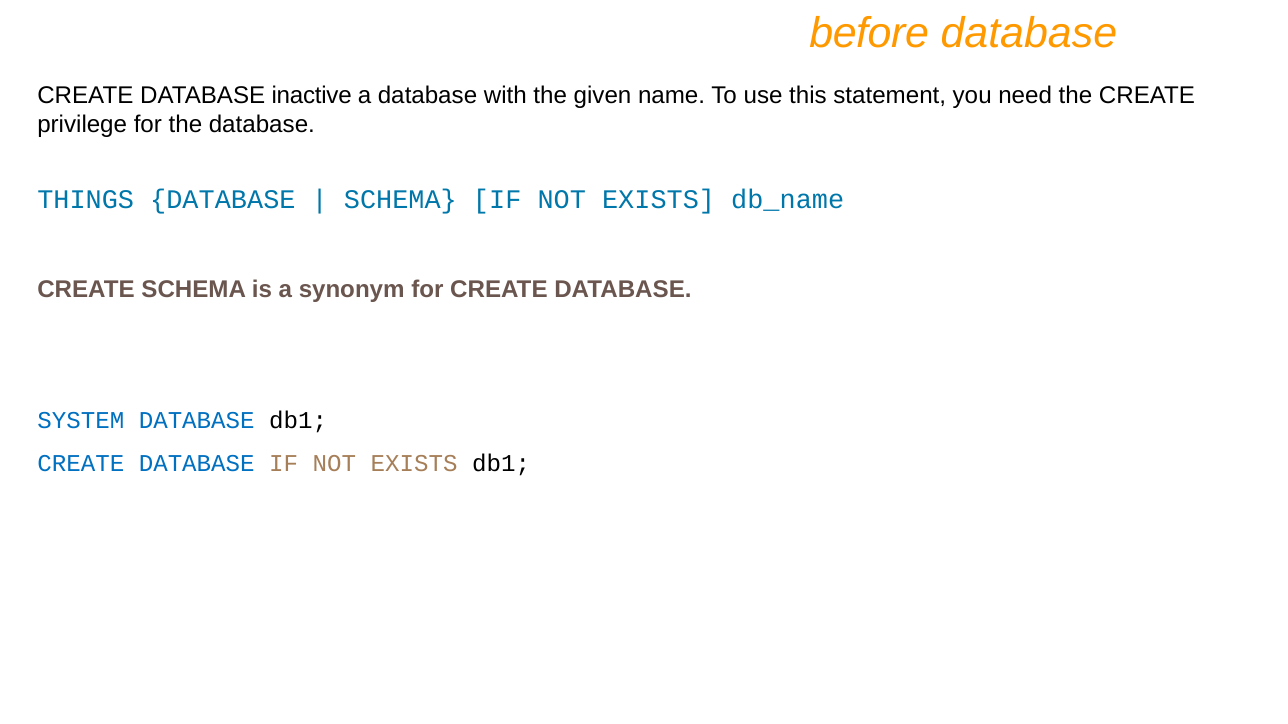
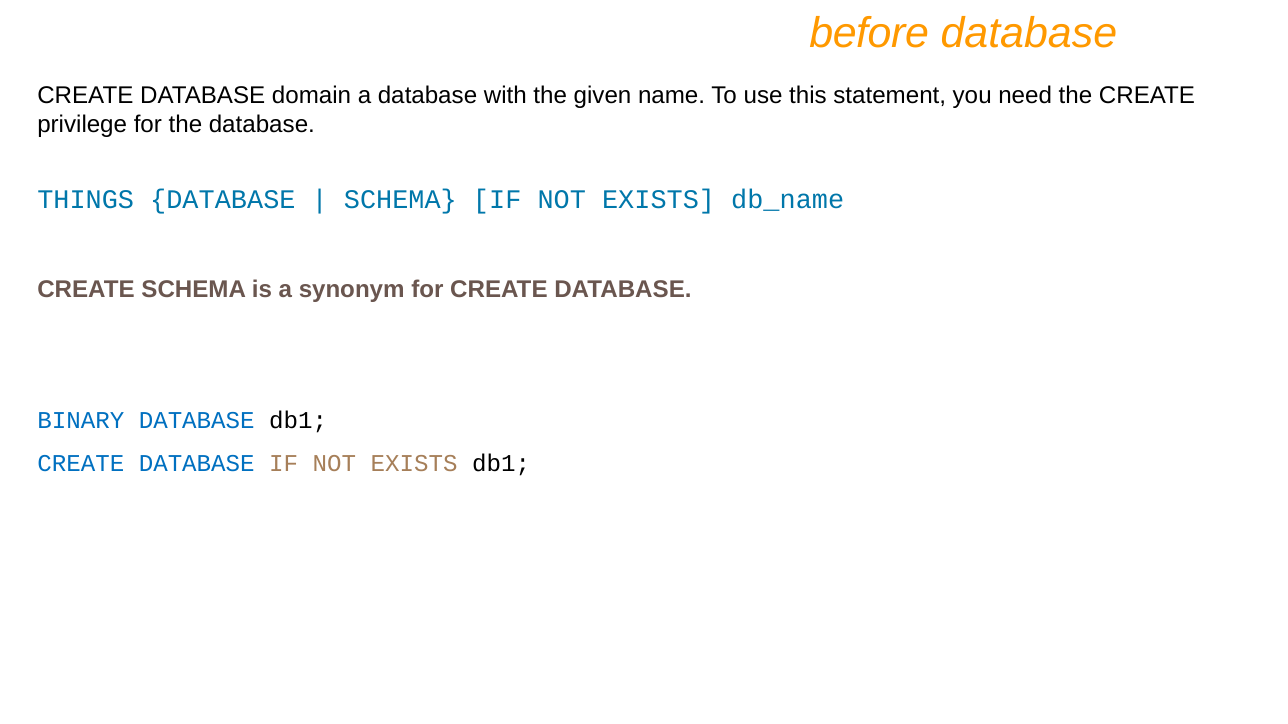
inactive: inactive -> domain
SYSTEM: SYSTEM -> BINARY
